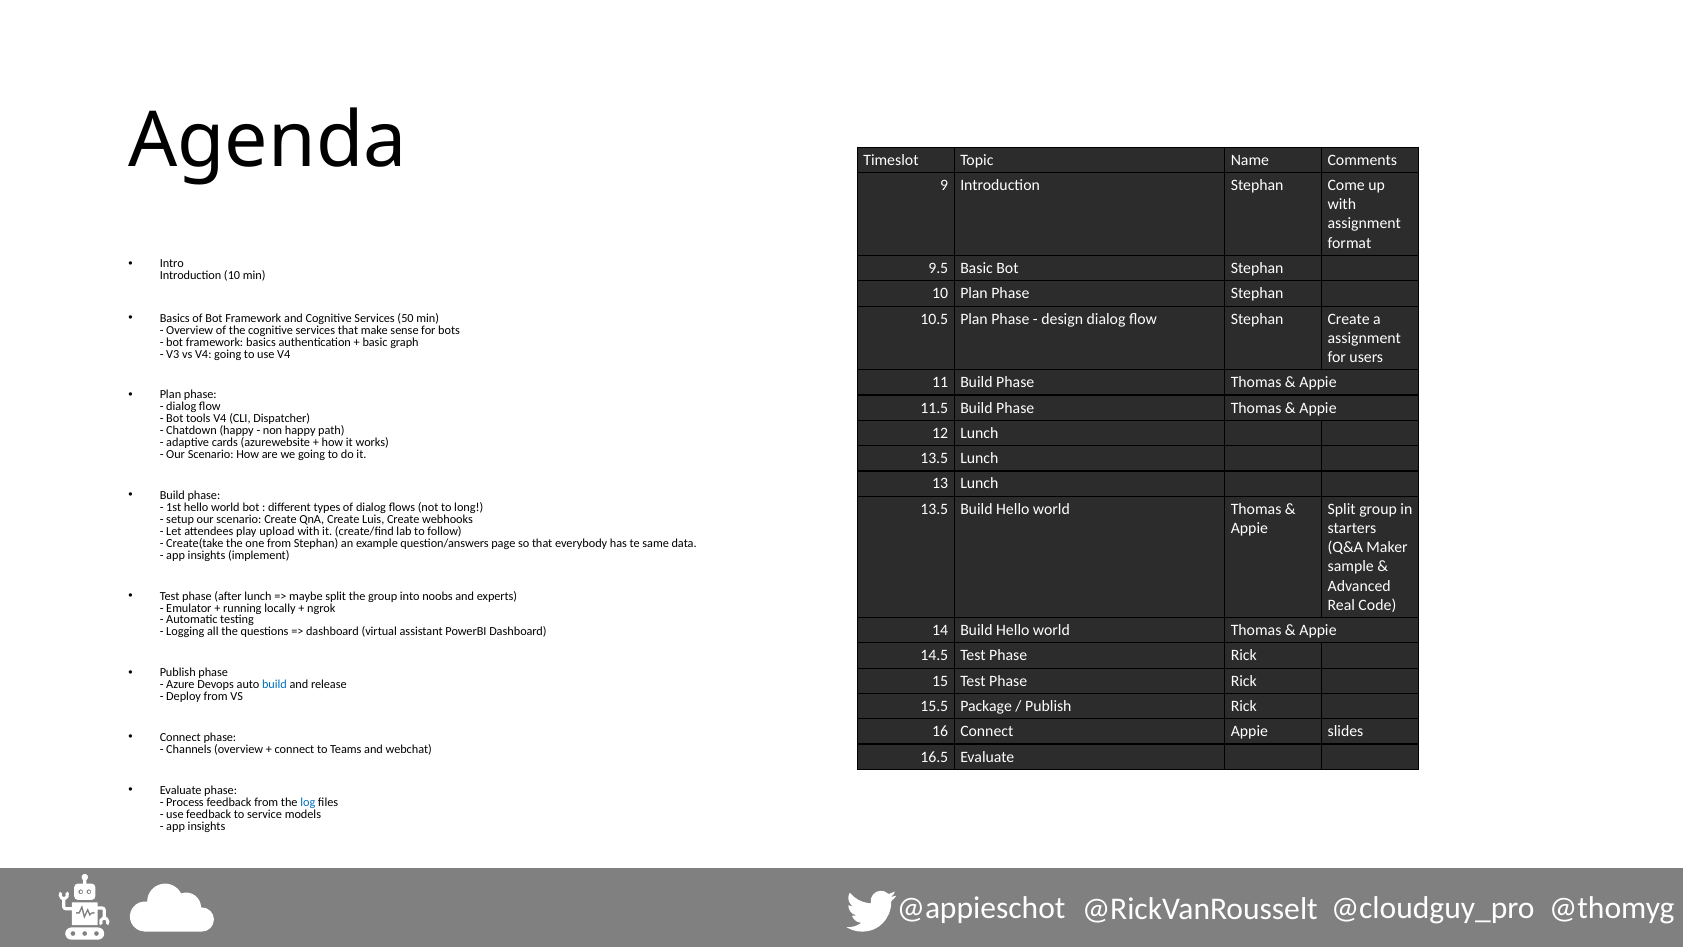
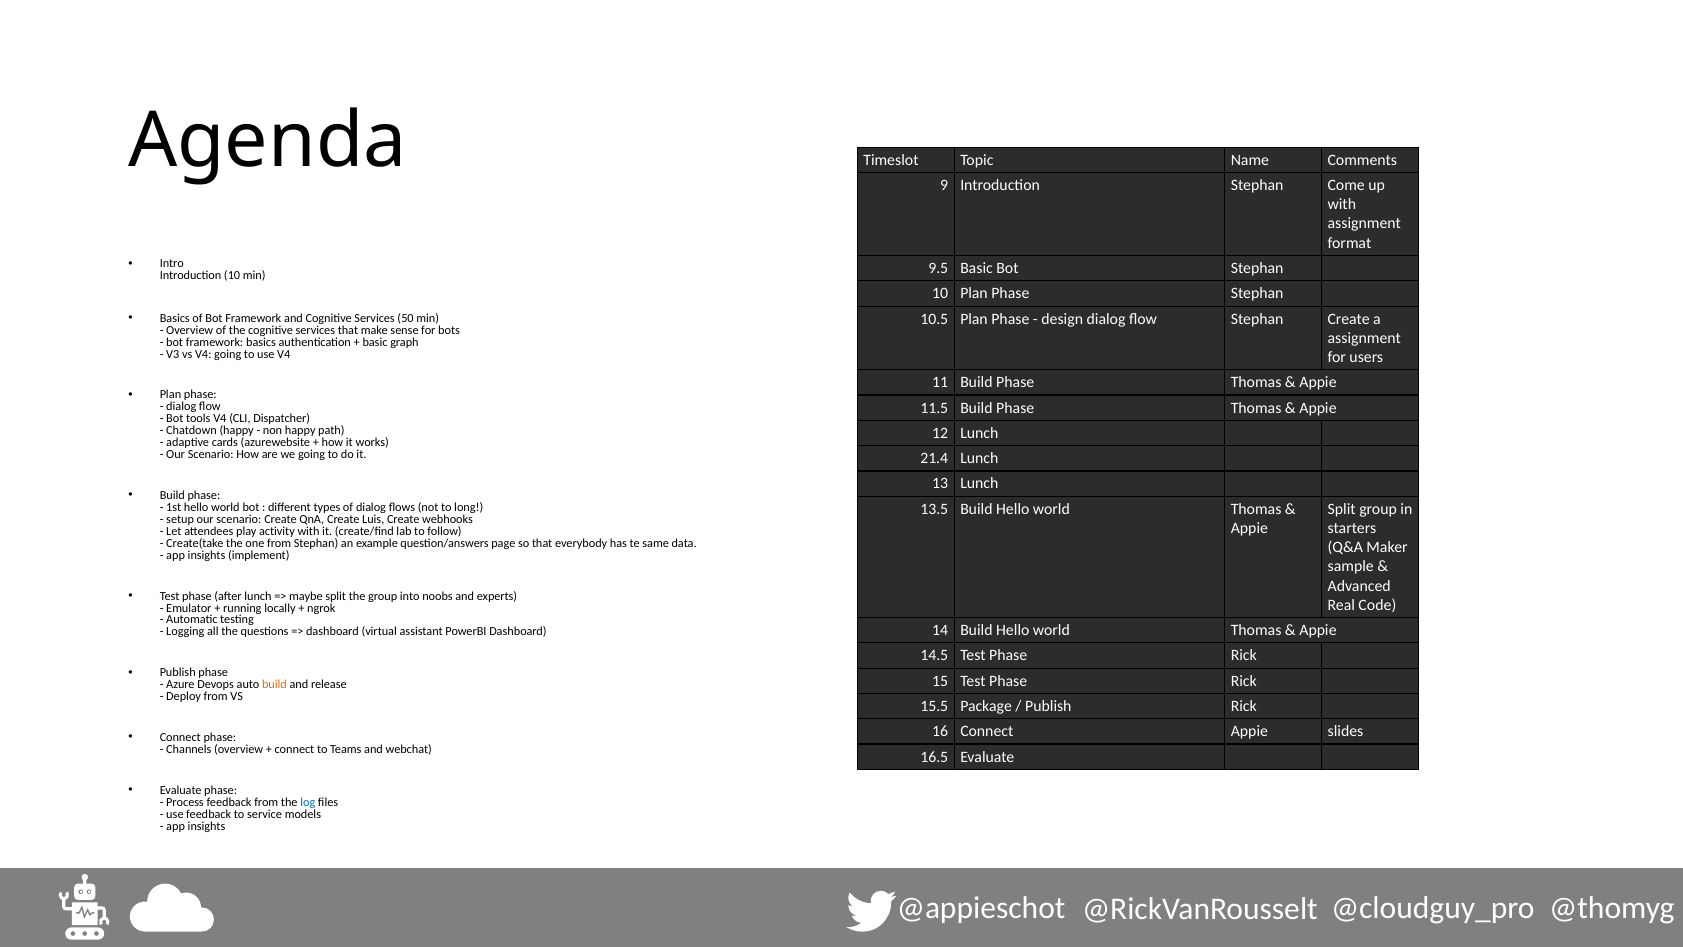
13.5 at (934, 458): 13.5 -> 21.4
upload: upload -> activity
build at (274, 684) colour: blue -> orange
